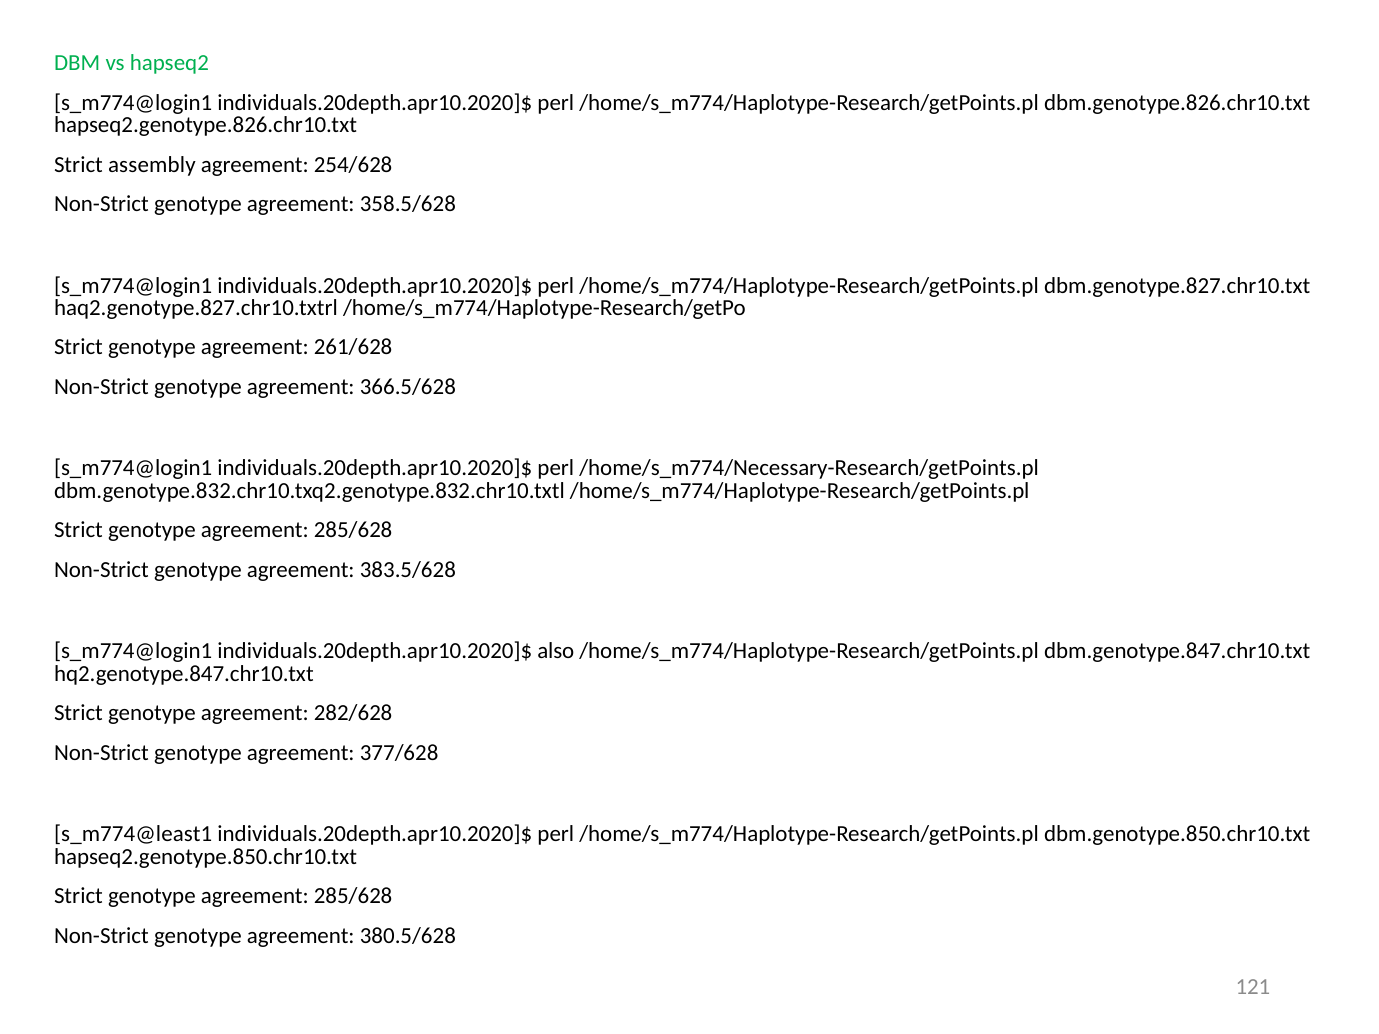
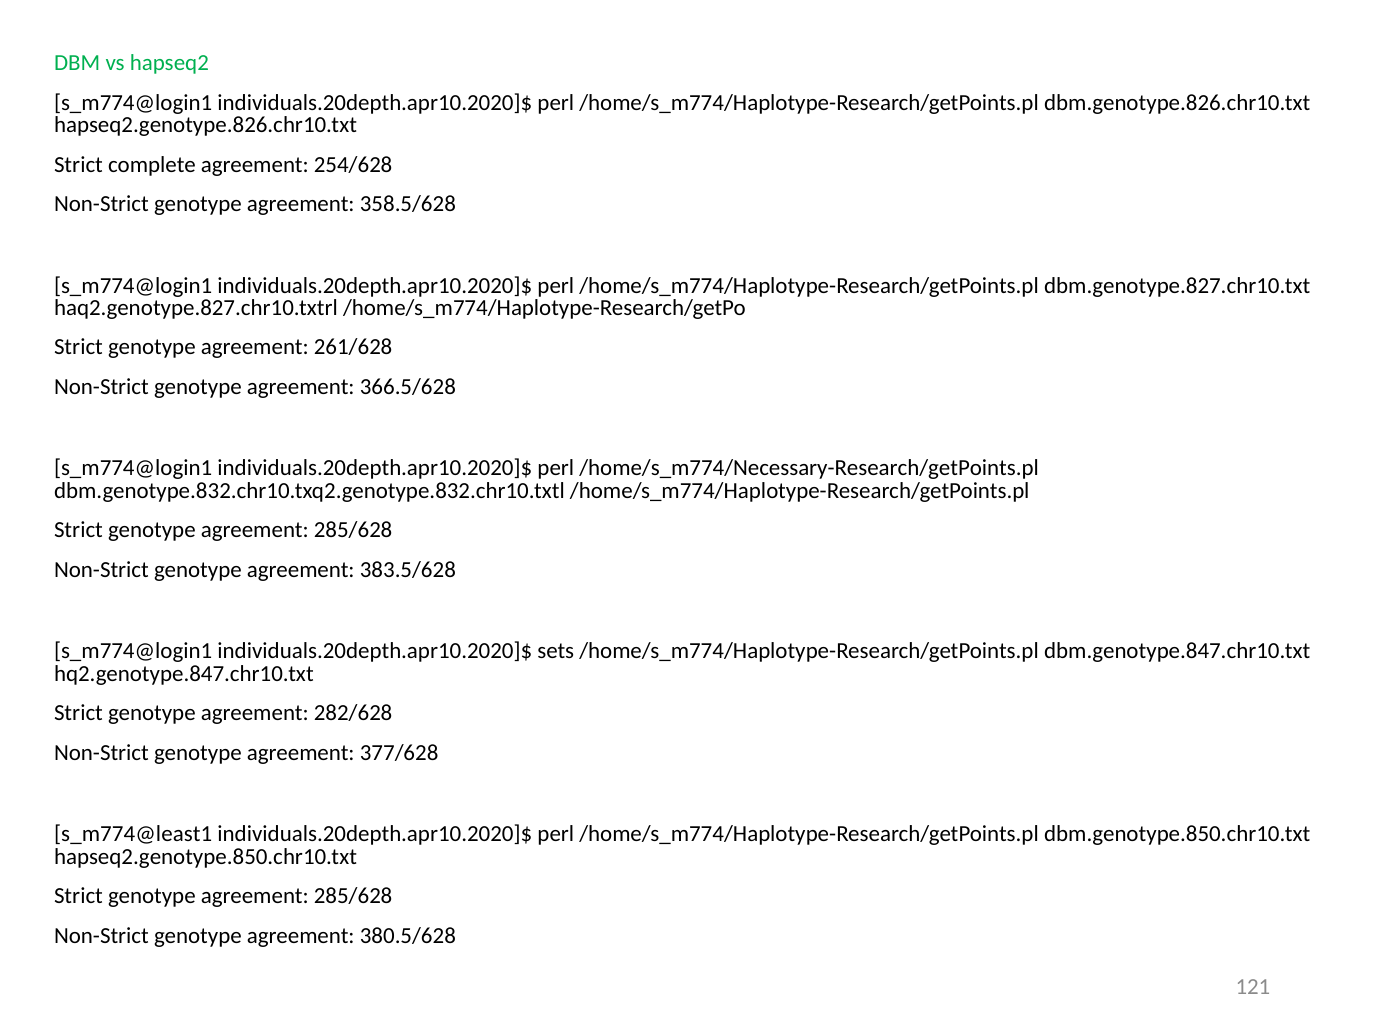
assembly: assembly -> complete
also: also -> sets
